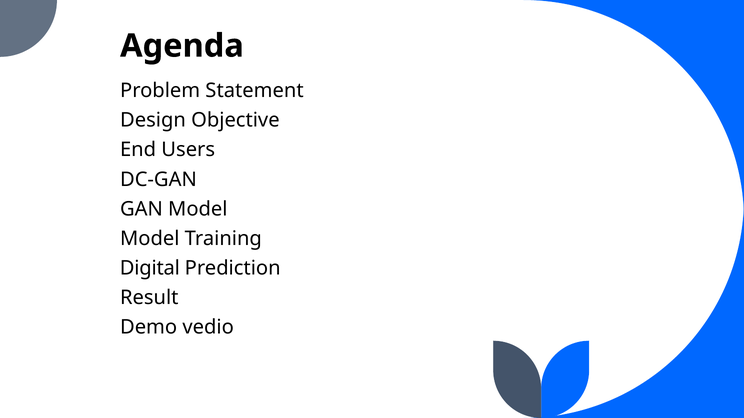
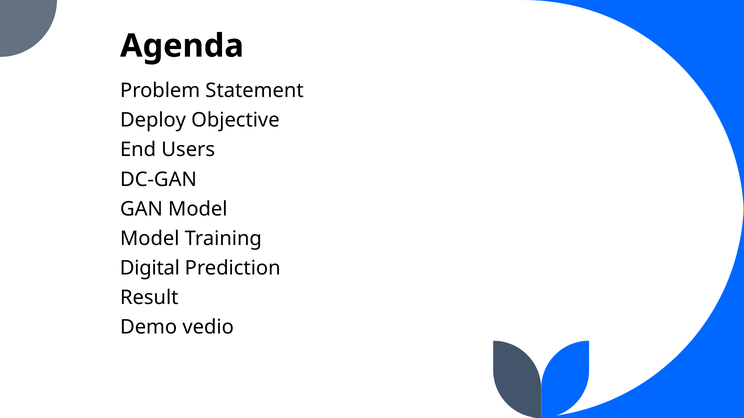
Design: Design -> Deploy
